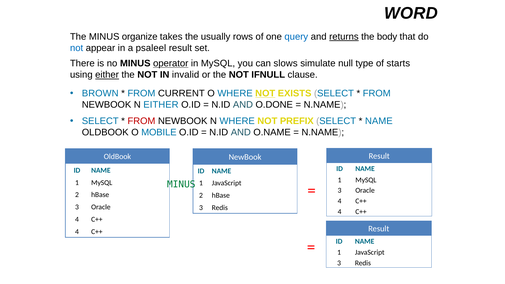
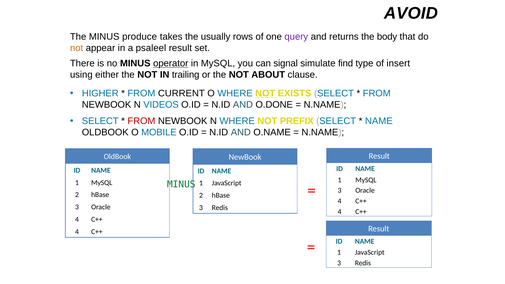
WORD: WORD -> AVOID
organize: organize -> produce
query colour: blue -> purple
returns underline: present -> none
not at (77, 48) colour: blue -> orange
slows: slows -> signal
null: null -> find
starts: starts -> insert
either at (107, 75) underline: present -> none
invalid: invalid -> trailing
IFNULL: IFNULL -> ABOUT
BROWN: BROWN -> HIGHER
N EITHER: EITHER -> VIDEOS
